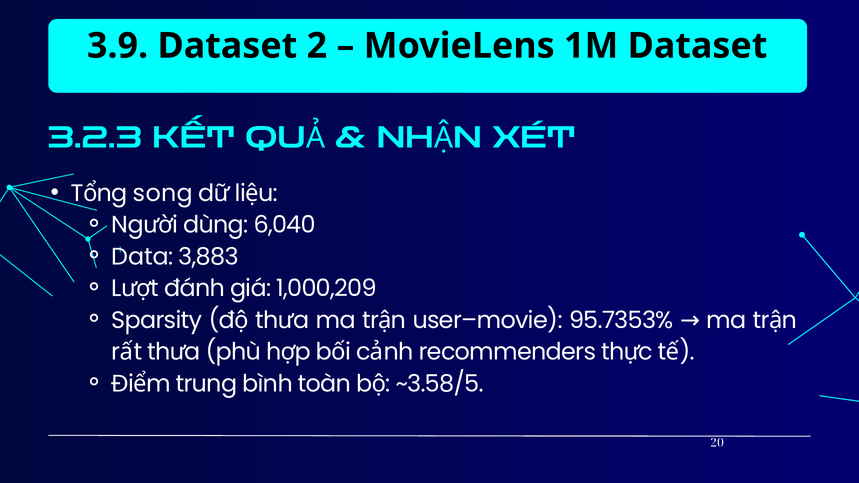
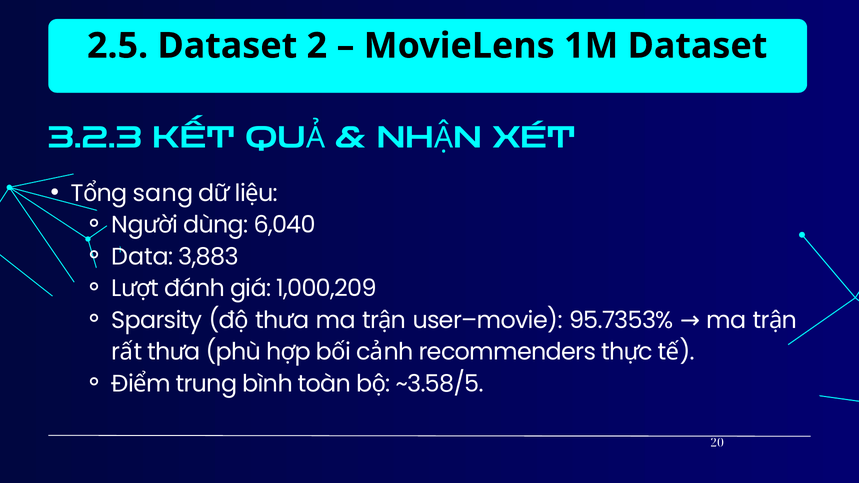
3.9: 3.9 -> 2.5
song: song -> sang
